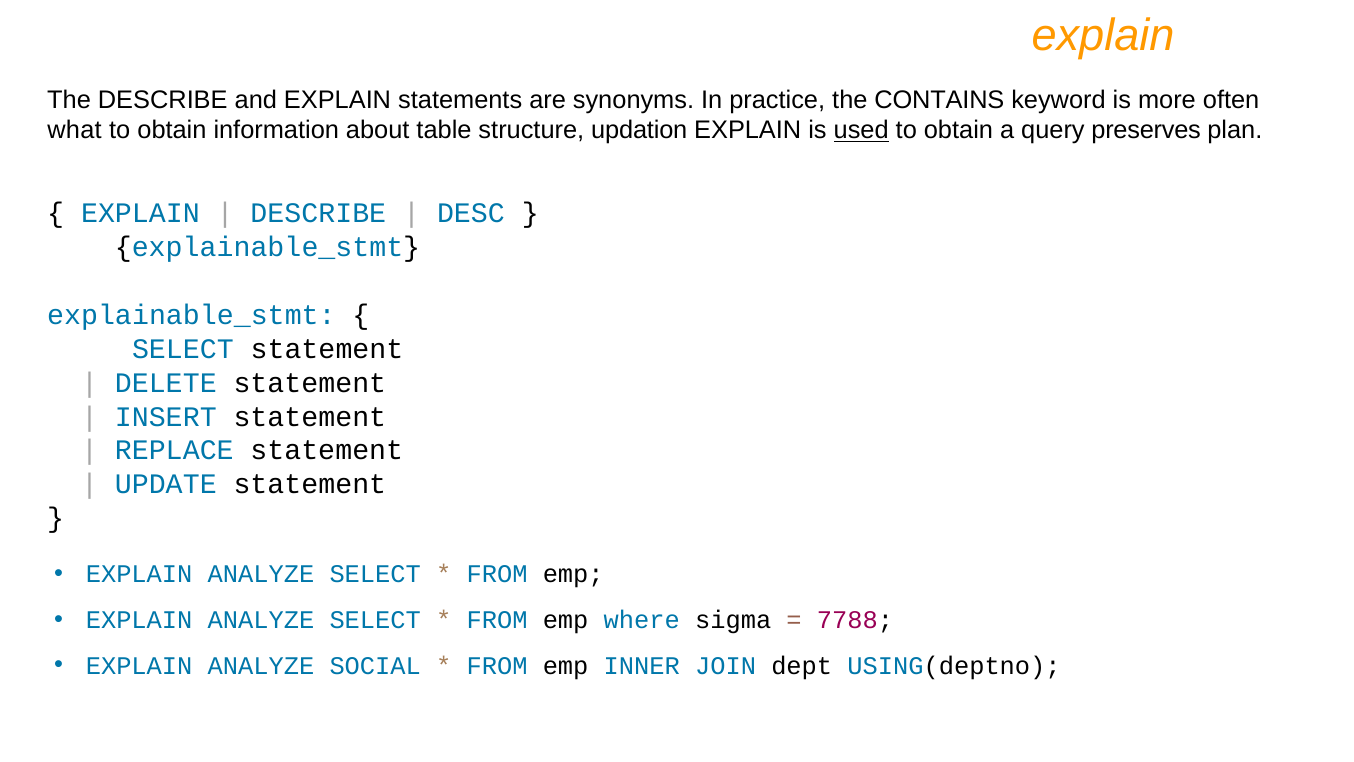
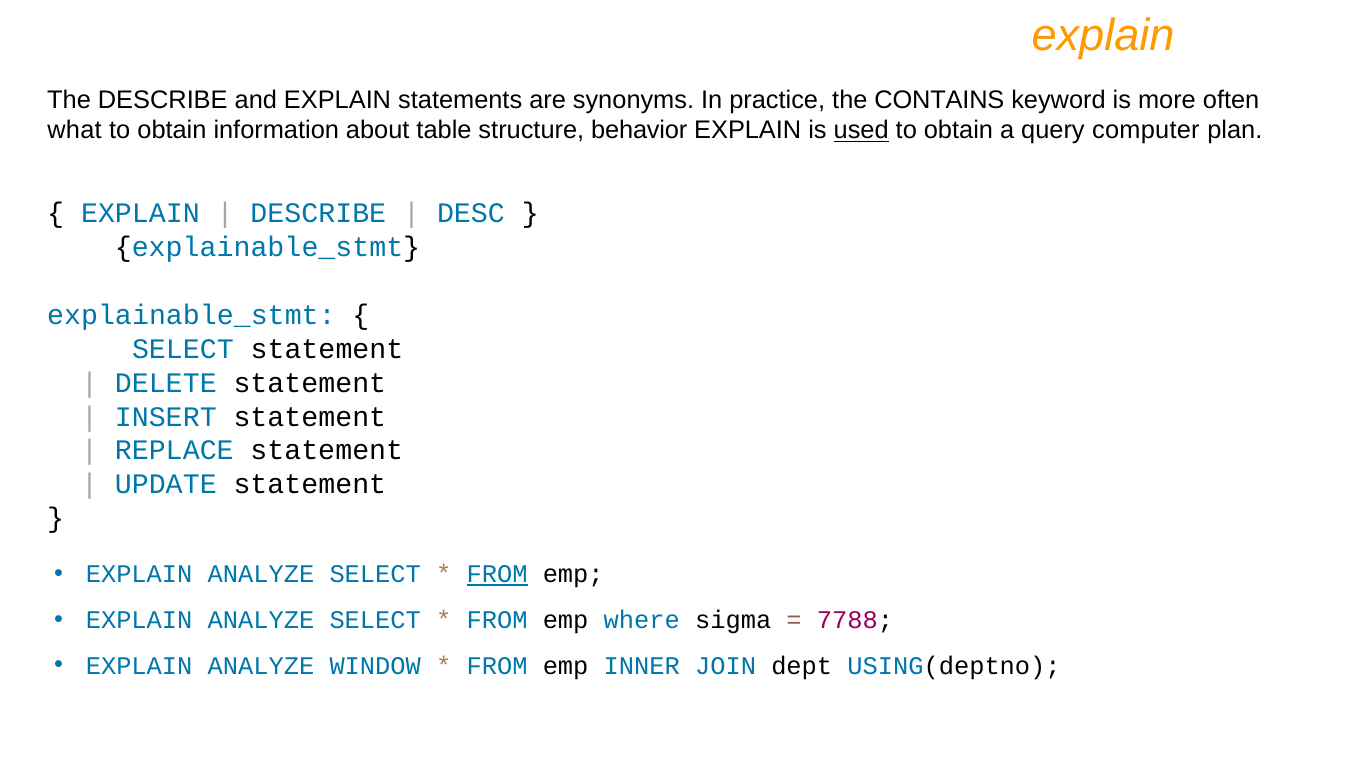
updation: updation -> behavior
preserves: preserves -> computer
FROM at (497, 574) underline: none -> present
SOCIAL: SOCIAL -> WINDOW
